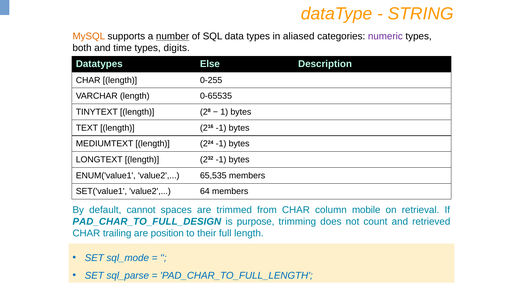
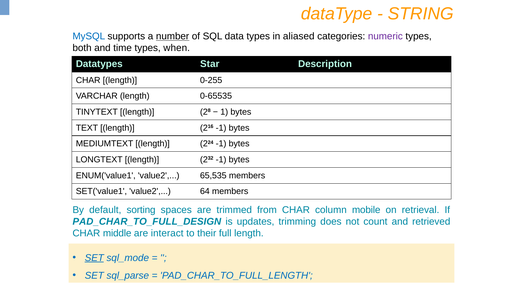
MySQL colour: orange -> blue
digits: digits -> when
Else: Else -> Star
cannot: cannot -> sorting
purpose: purpose -> updates
trailing: trailing -> middle
position: position -> interact
SET at (94, 258) underline: none -> present
